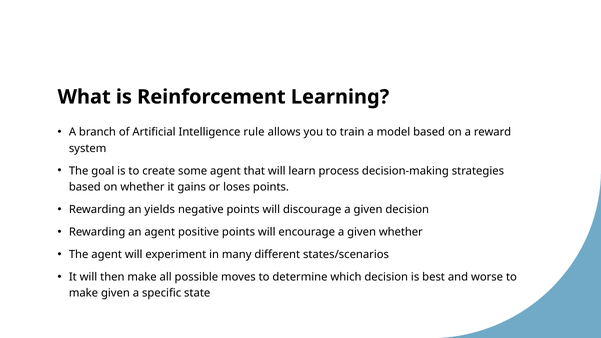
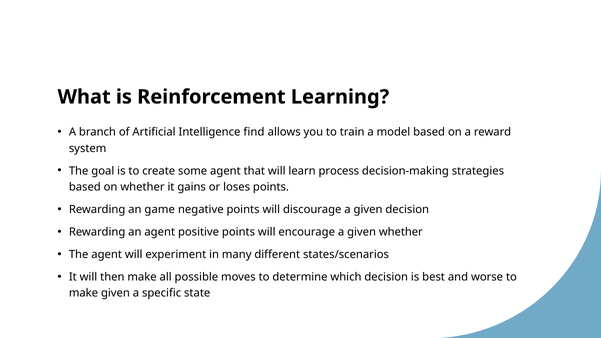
rule: rule -> find
yields: yields -> game
